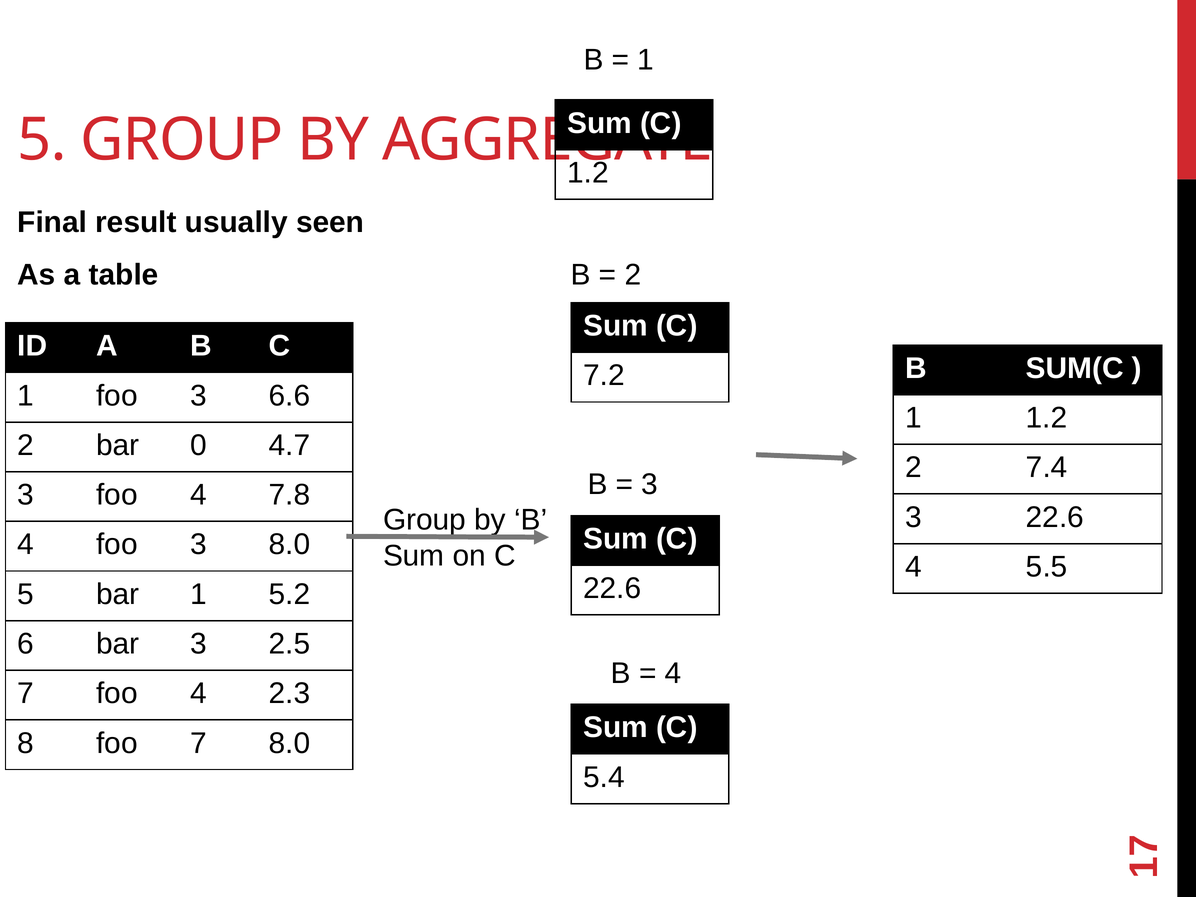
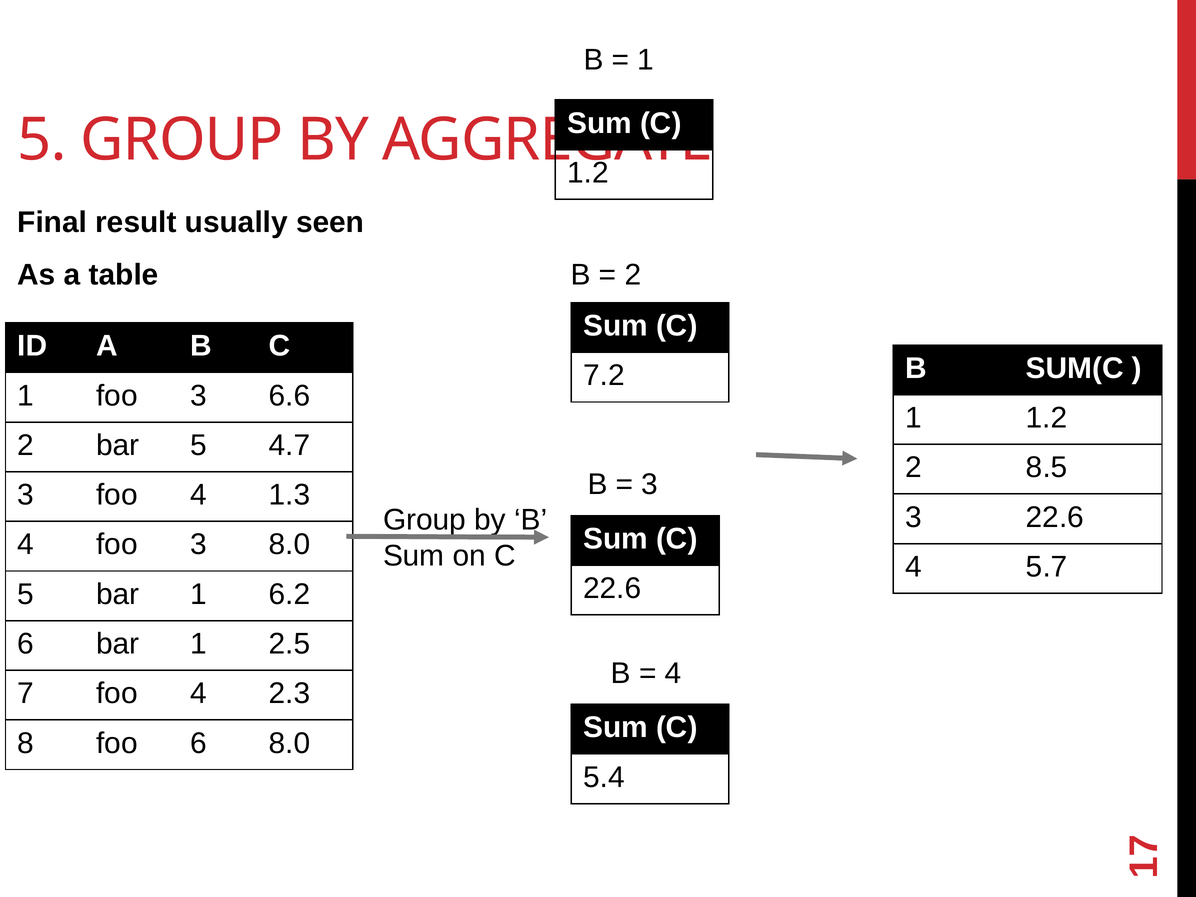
bar 0: 0 -> 5
7.4: 7.4 -> 8.5
7.8: 7.8 -> 1.3
5.5: 5.5 -> 5.7
5.2: 5.2 -> 6.2
6 bar 3: 3 -> 1
foo 7: 7 -> 6
